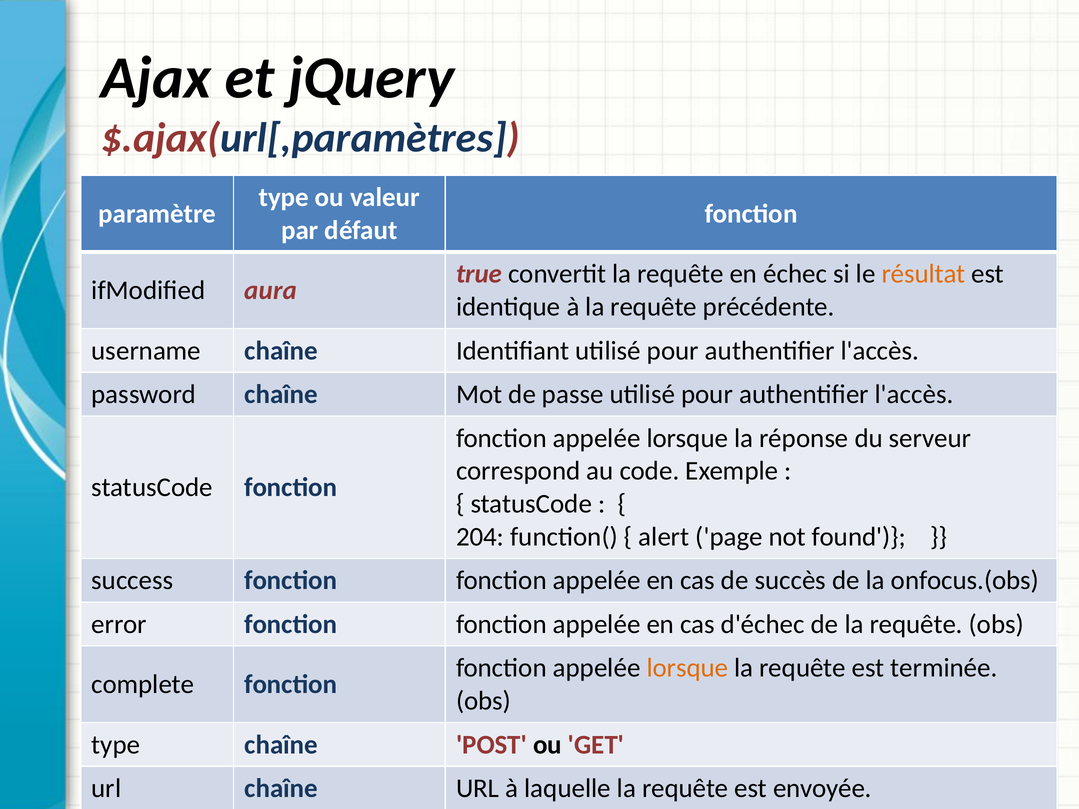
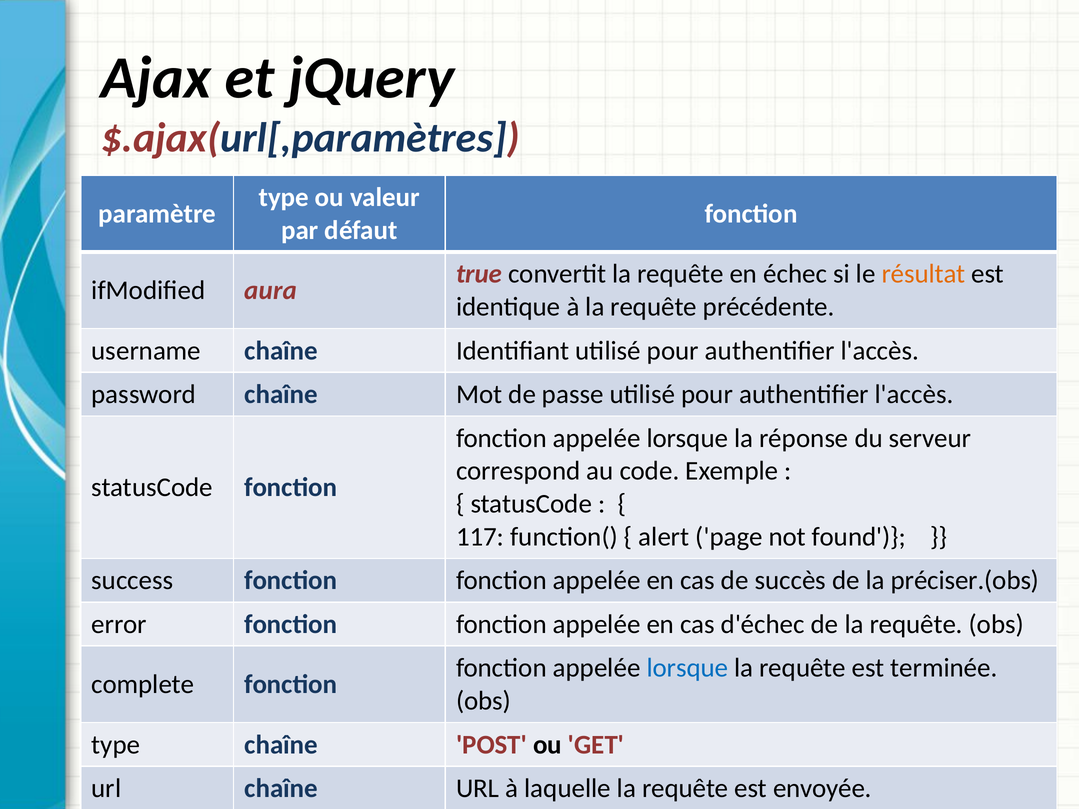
204: 204 -> 117
onfocus.(obs: onfocus.(obs -> préciser.(obs
lorsque at (687, 668) colour: orange -> blue
